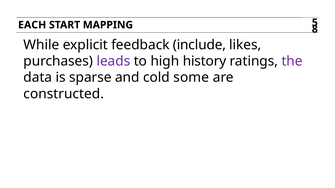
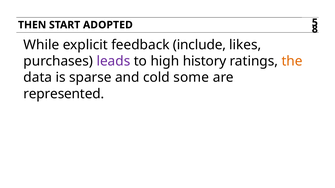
EACH: EACH -> THEN
MAPPING: MAPPING -> ADOPTED
the colour: purple -> orange
constructed: constructed -> represented
